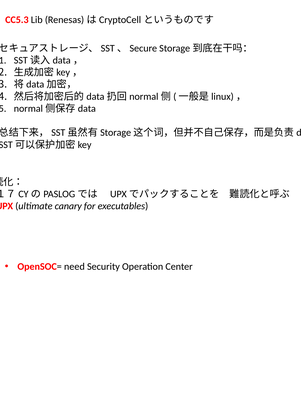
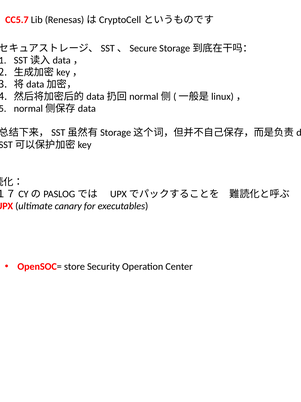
CC5.3: CC5.3 -> CC5.7
need: need -> store
